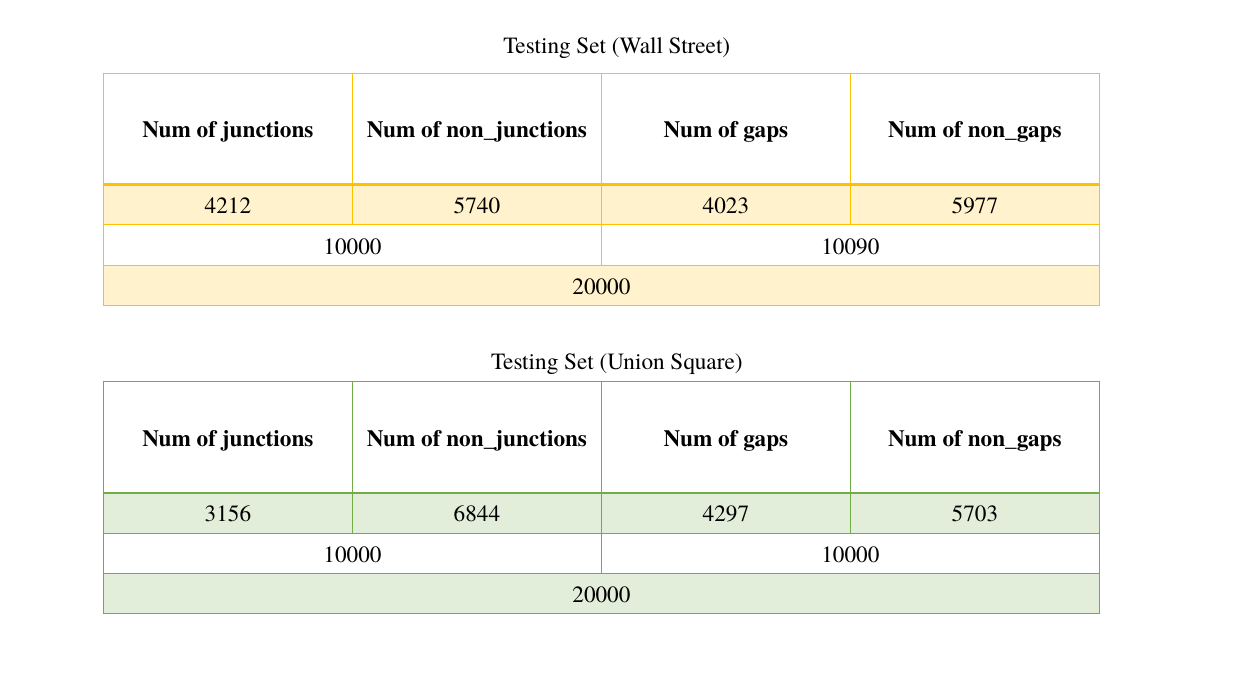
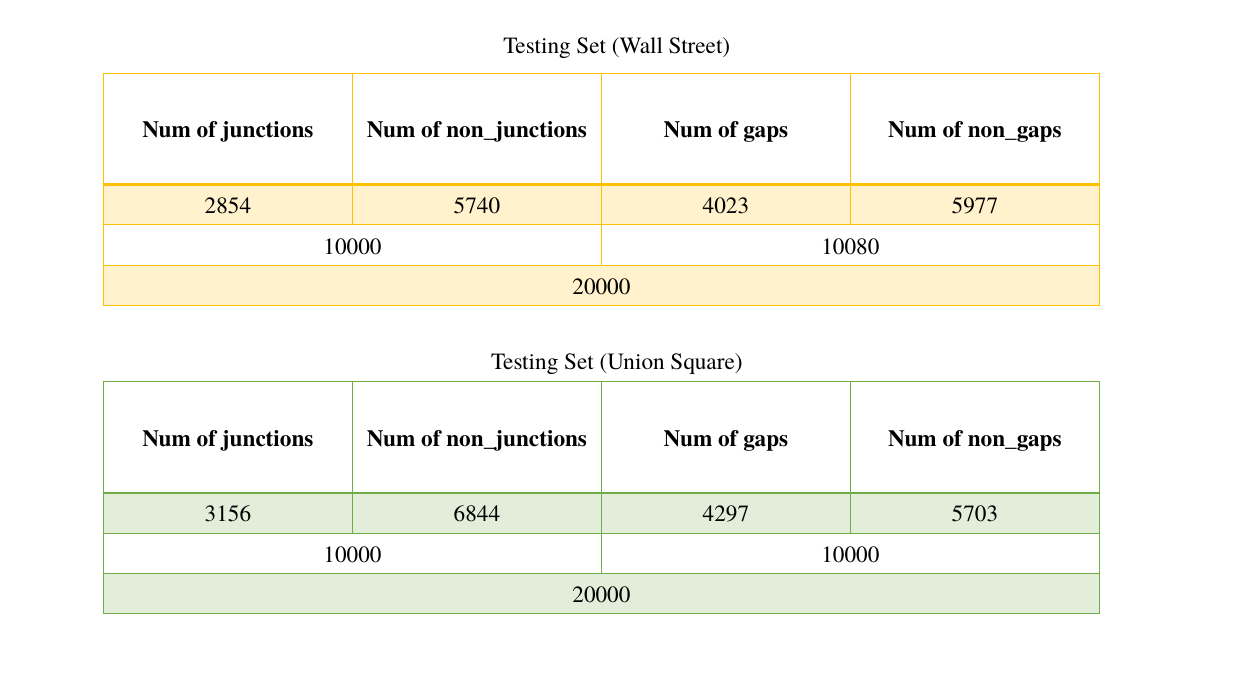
4212: 4212 -> 2854
10090: 10090 -> 10080
